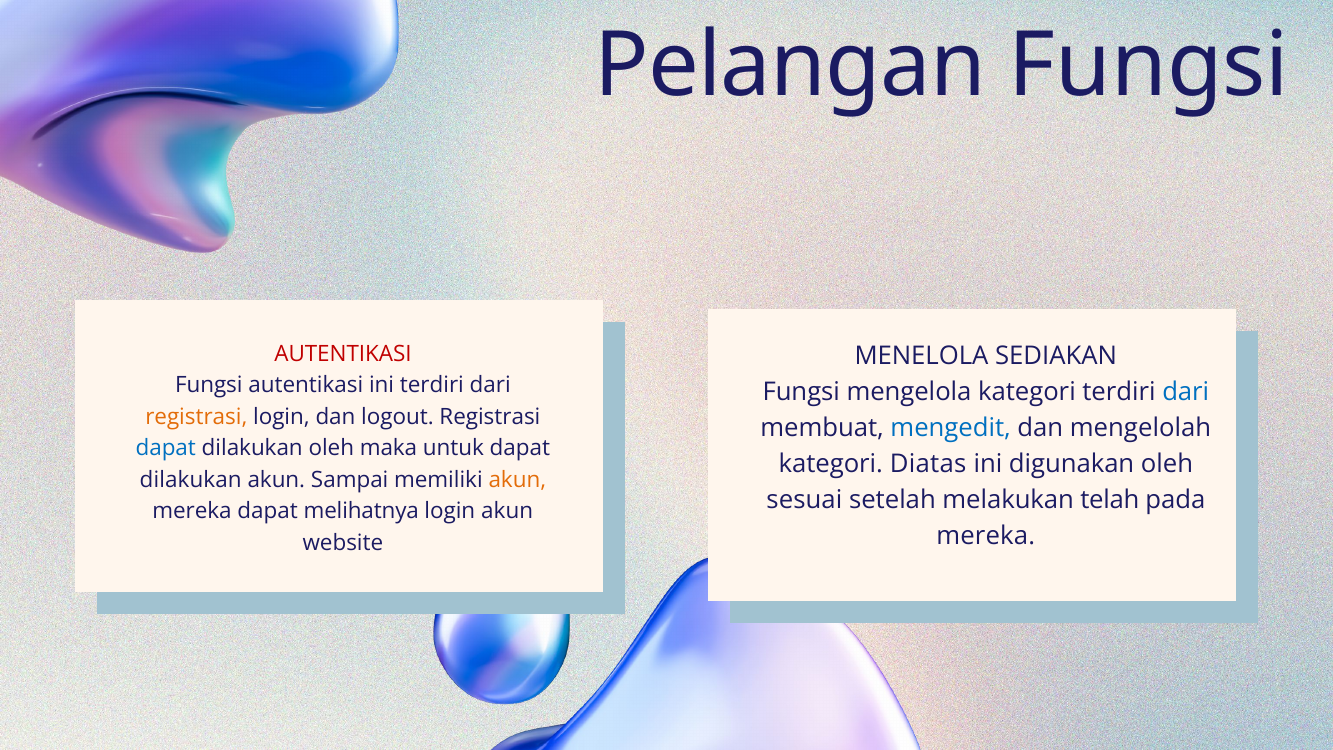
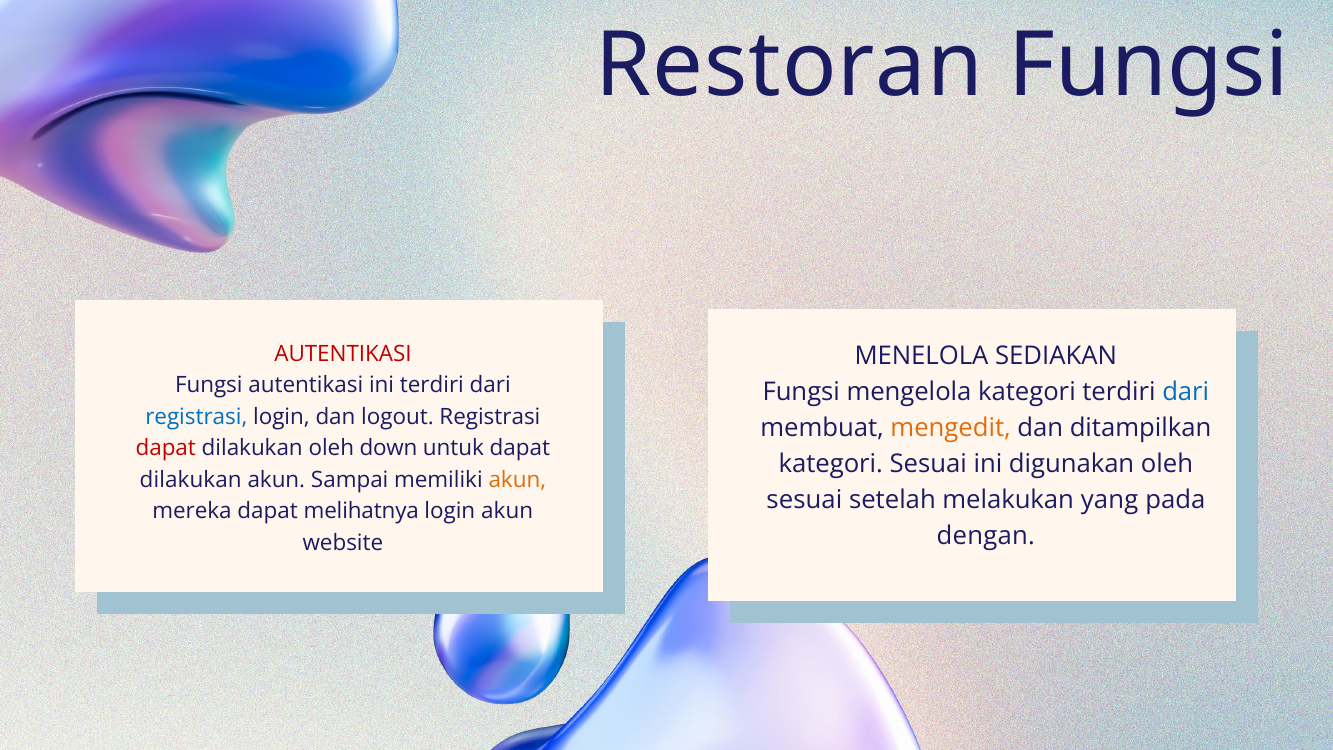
Pelangan: Pelangan -> Restoran
registrasi at (196, 417) colour: orange -> blue
mengedit colour: blue -> orange
mengelolah: mengelolah -> ditampilkan
dapat at (166, 448) colour: blue -> red
maka: maka -> down
kategori Diatas: Diatas -> Sesuai
telah: telah -> yang
mereka at (986, 536): mereka -> dengan
